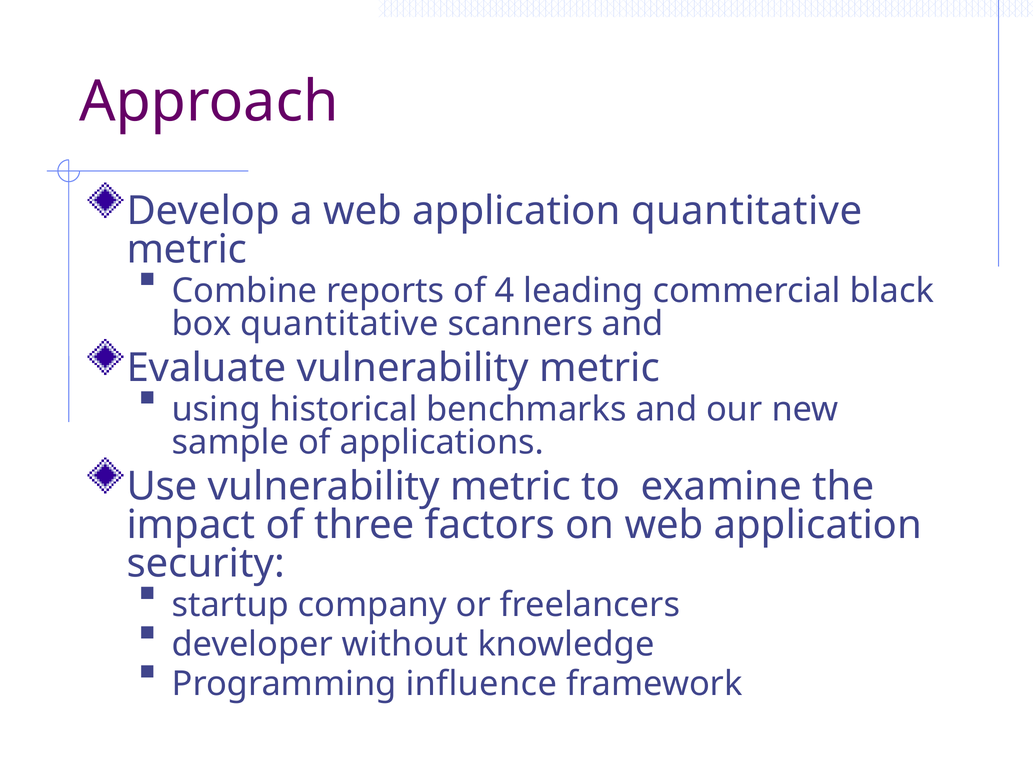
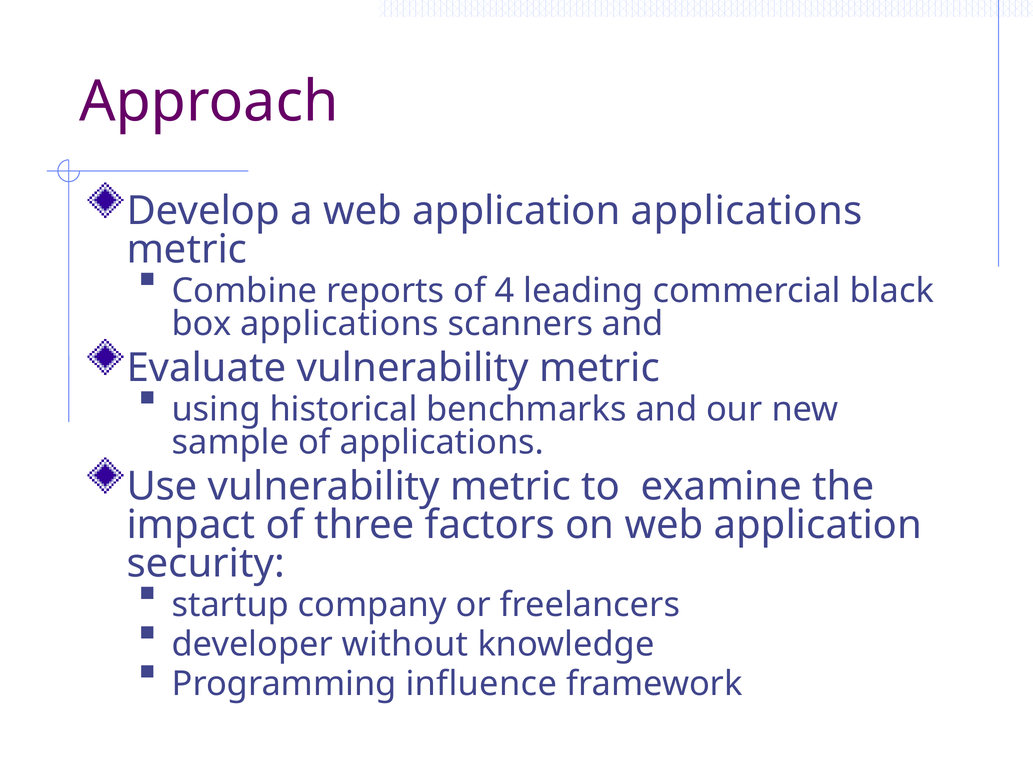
application quantitative: quantitative -> applications
box quantitative: quantitative -> applications
